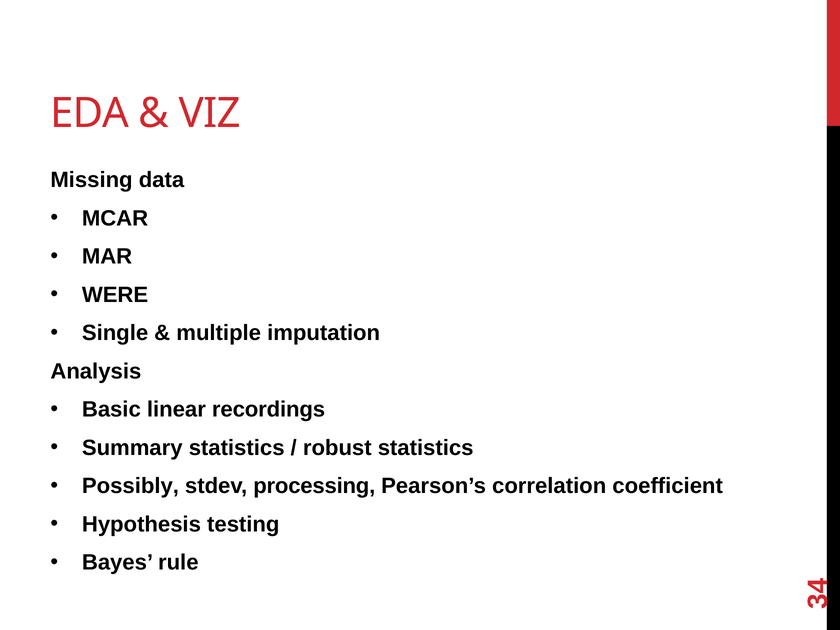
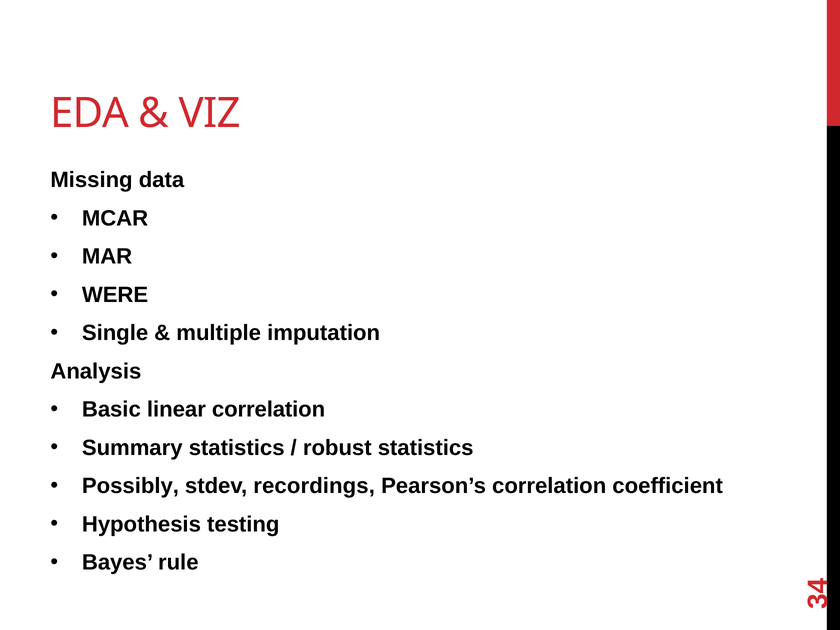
linear recordings: recordings -> correlation
processing: processing -> recordings
